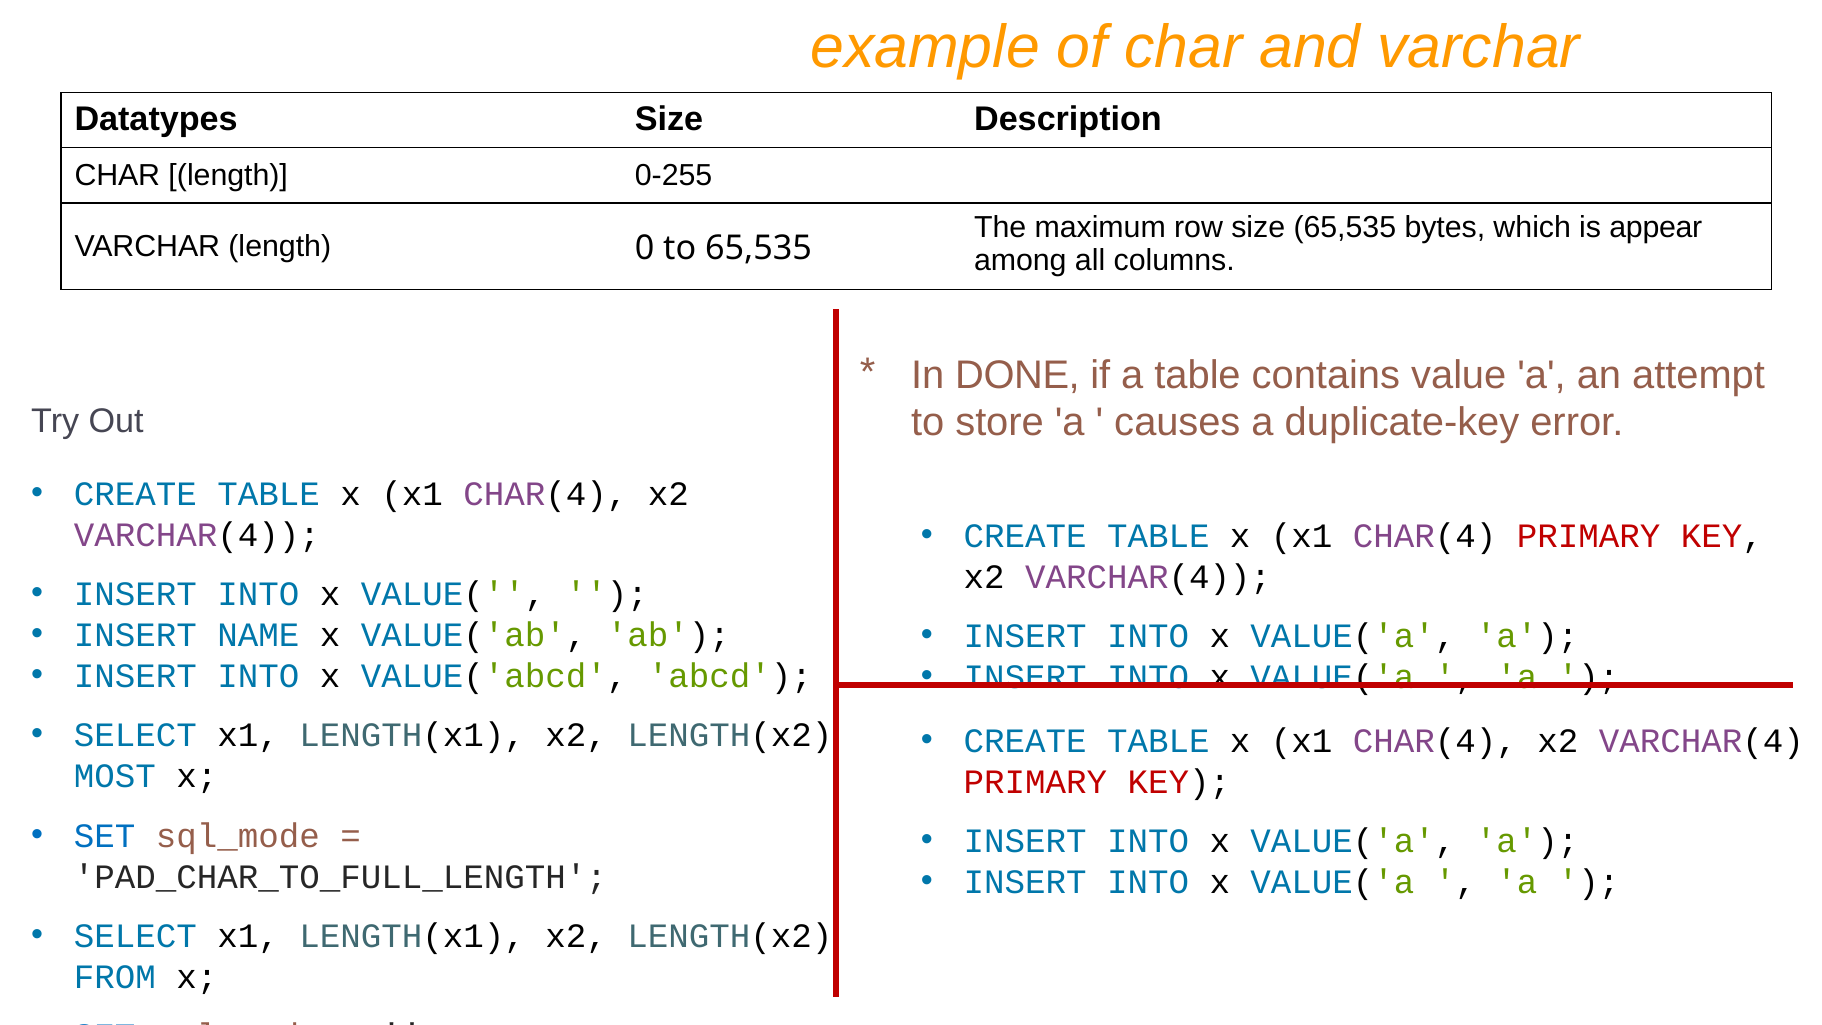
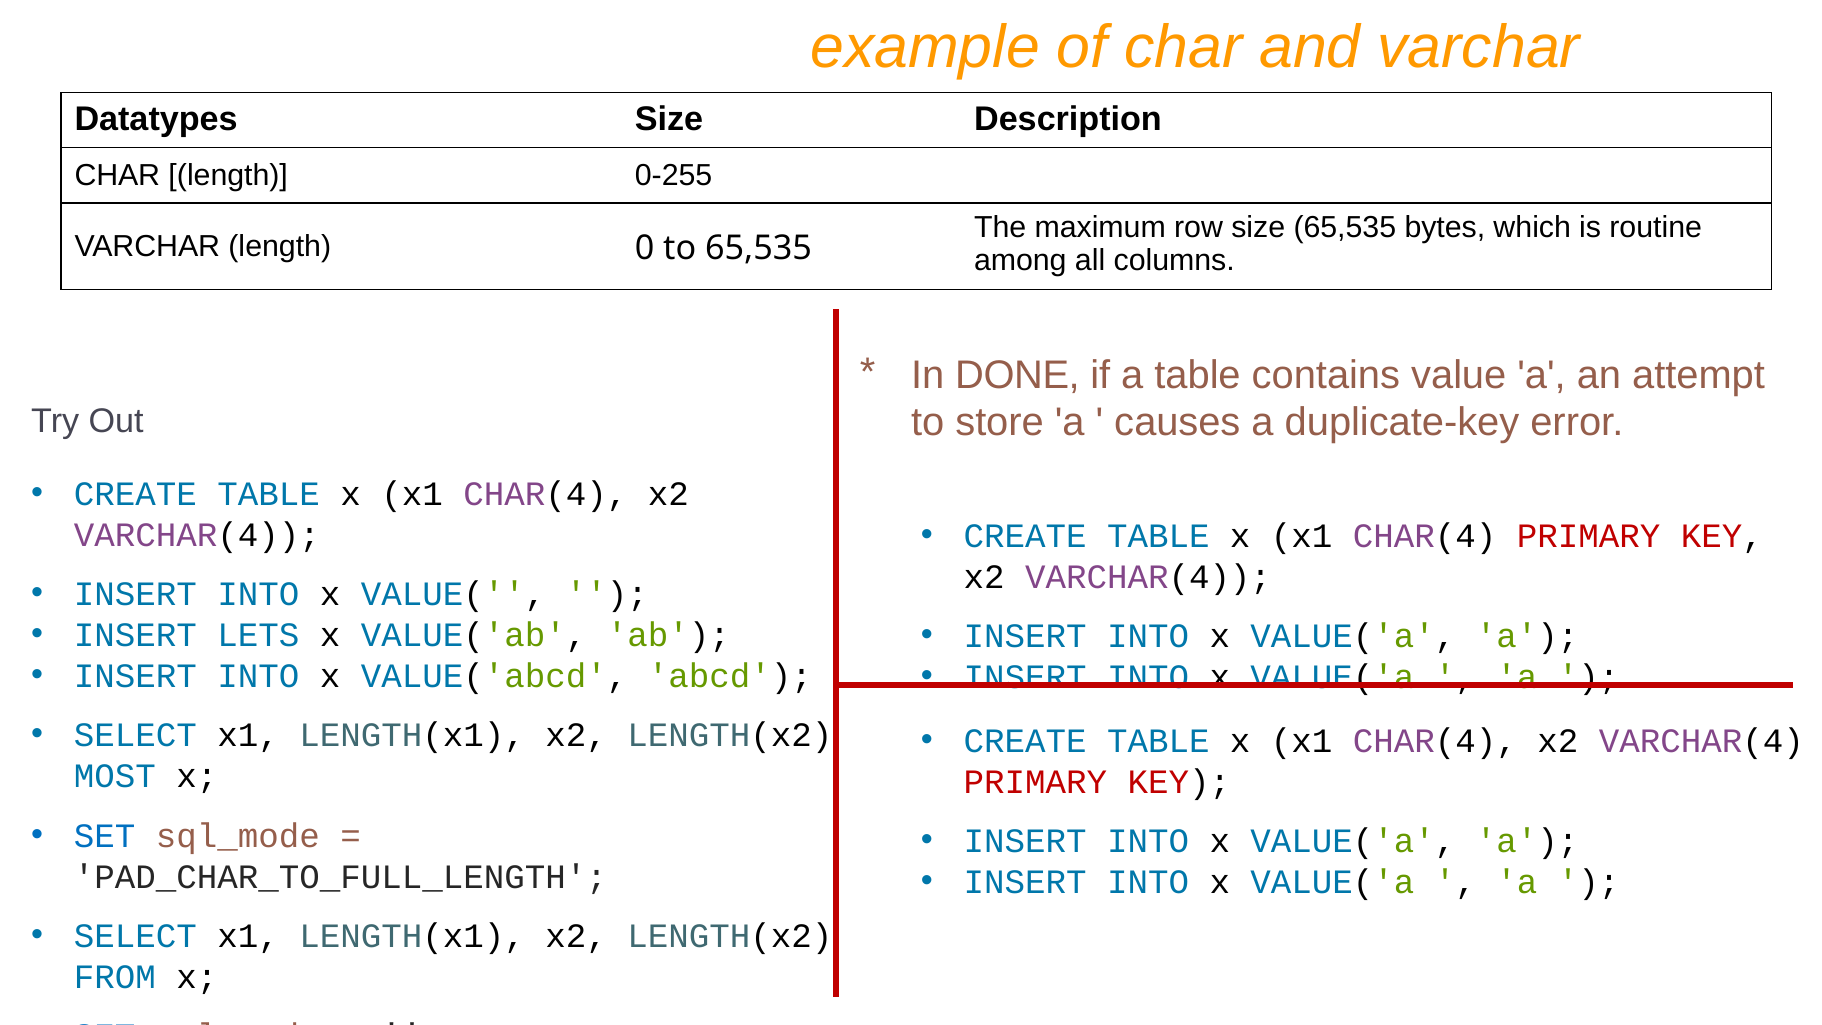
appear: appear -> routine
NAME: NAME -> LETS
